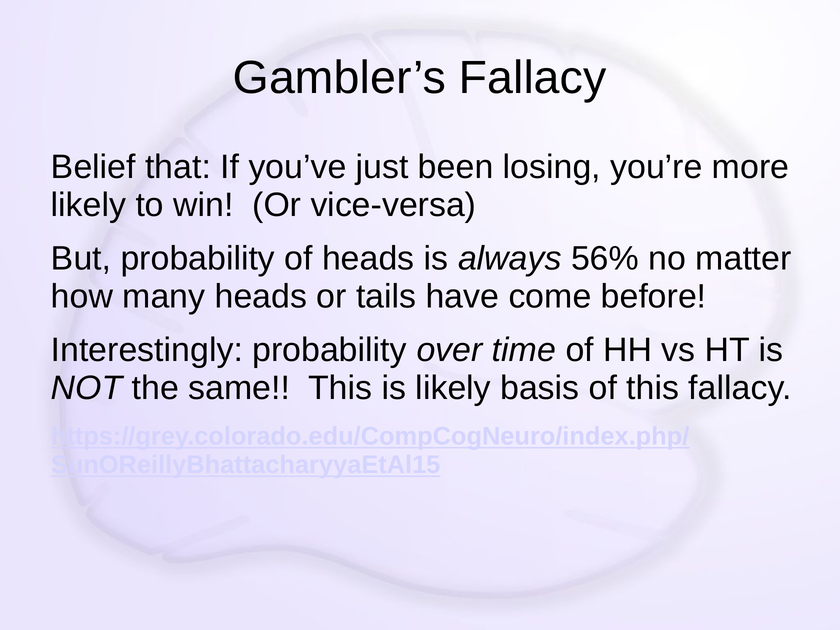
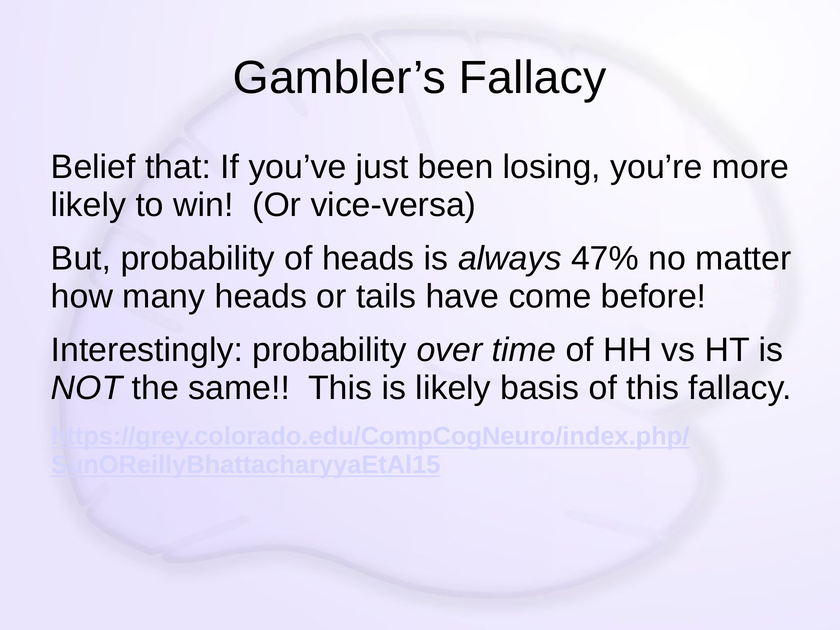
56%: 56% -> 47%
